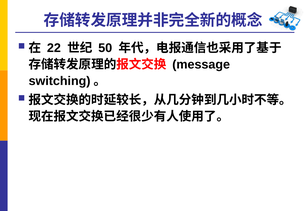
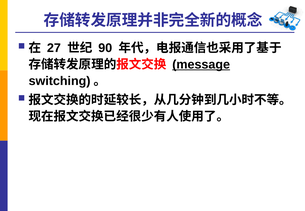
22: 22 -> 27
50: 50 -> 90
message underline: none -> present
